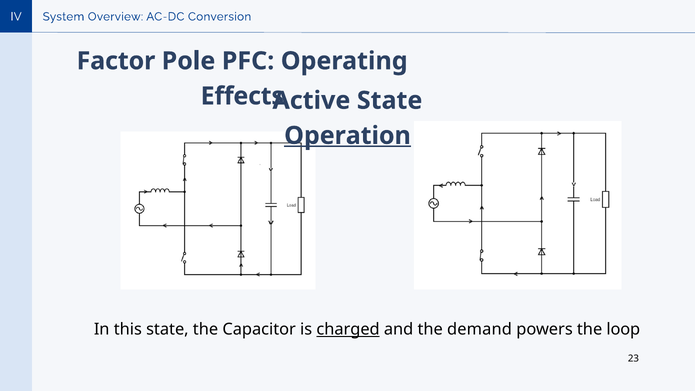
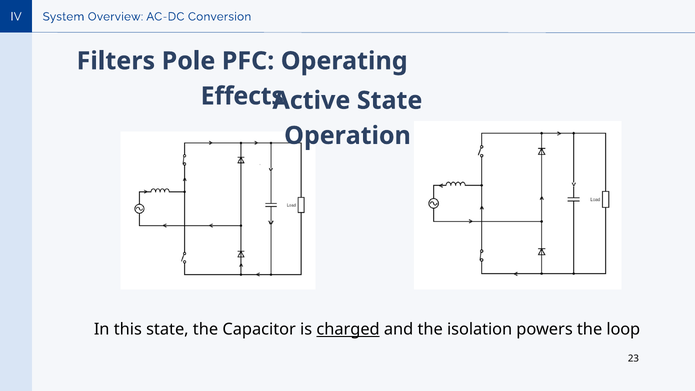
Factor: Factor -> Filters
Operation underline: present -> none
demand: demand -> isolation
